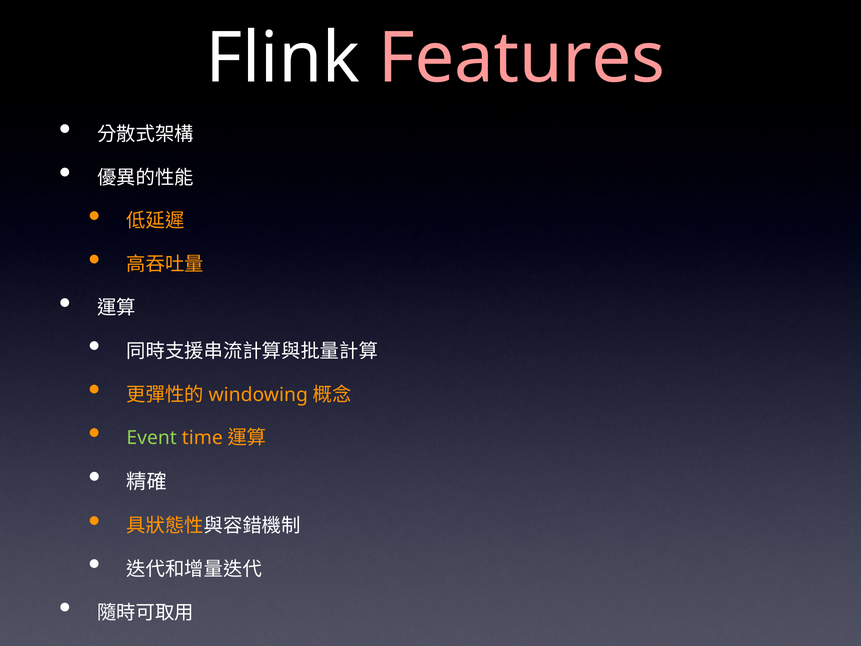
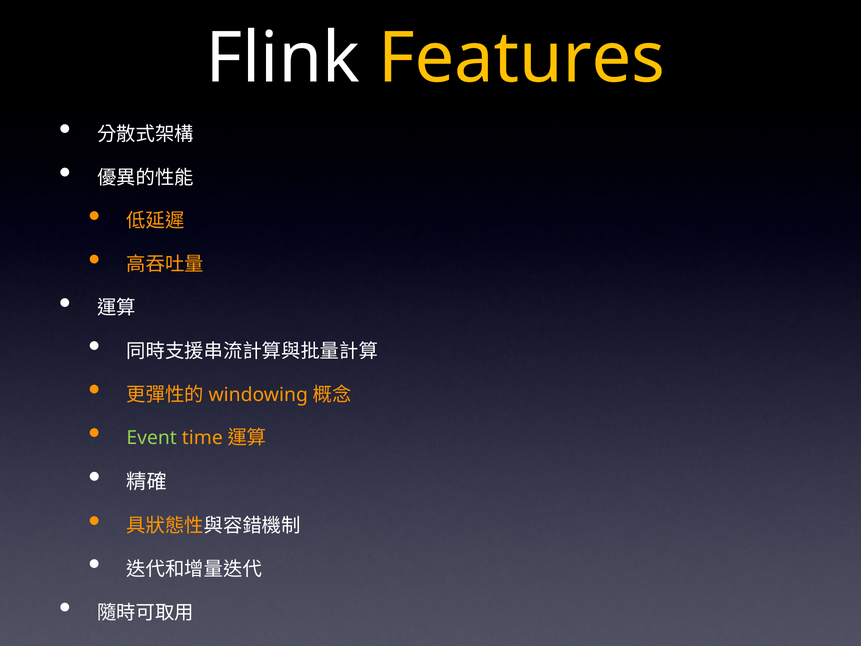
Features colour: pink -> yellow
